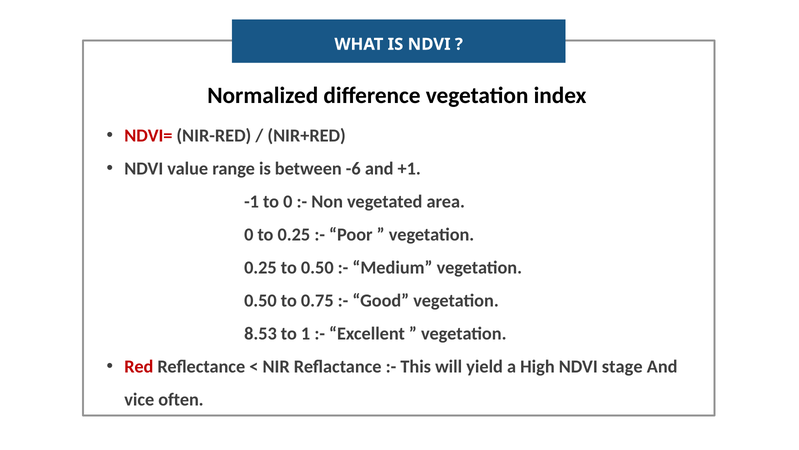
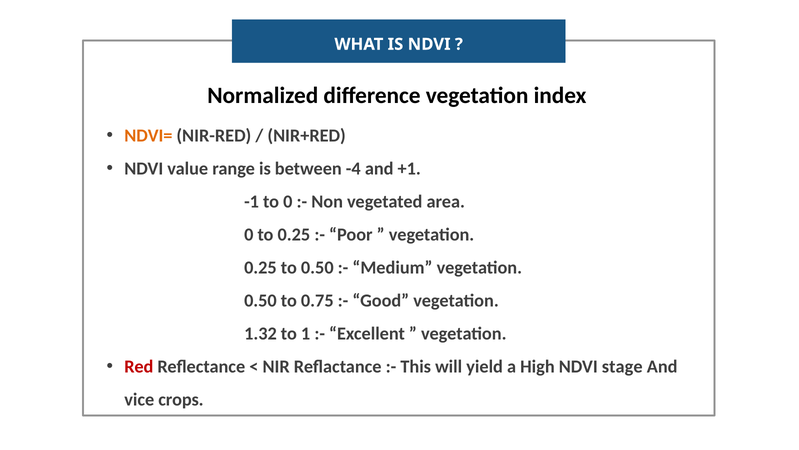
NDVI= colour: red -> orange
-6: -6 -> -4
8.53: 8.53 -> 1.32
often: often -> crops
